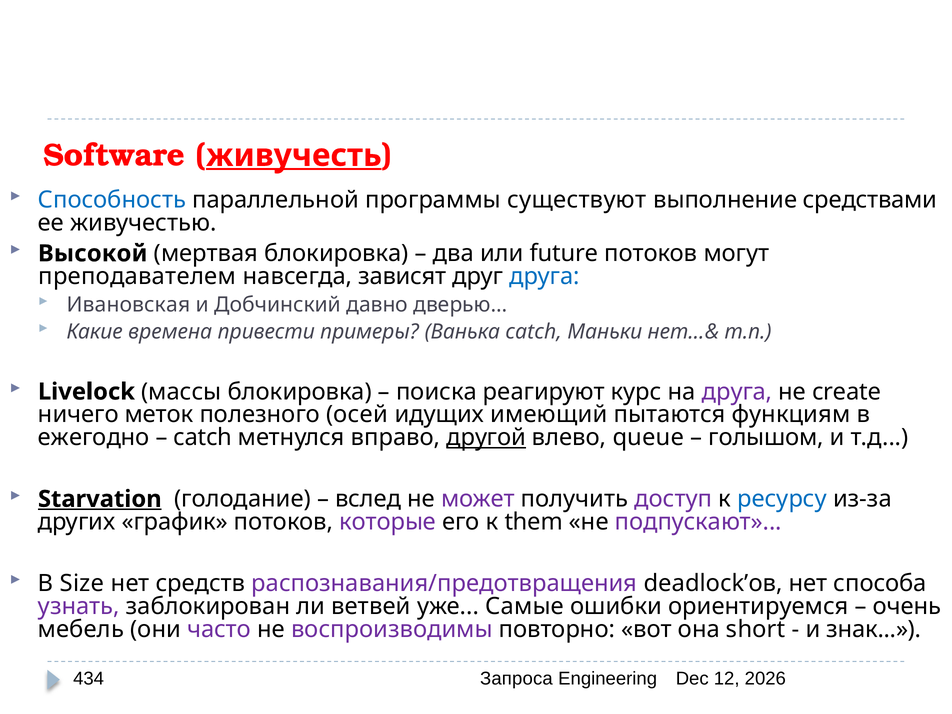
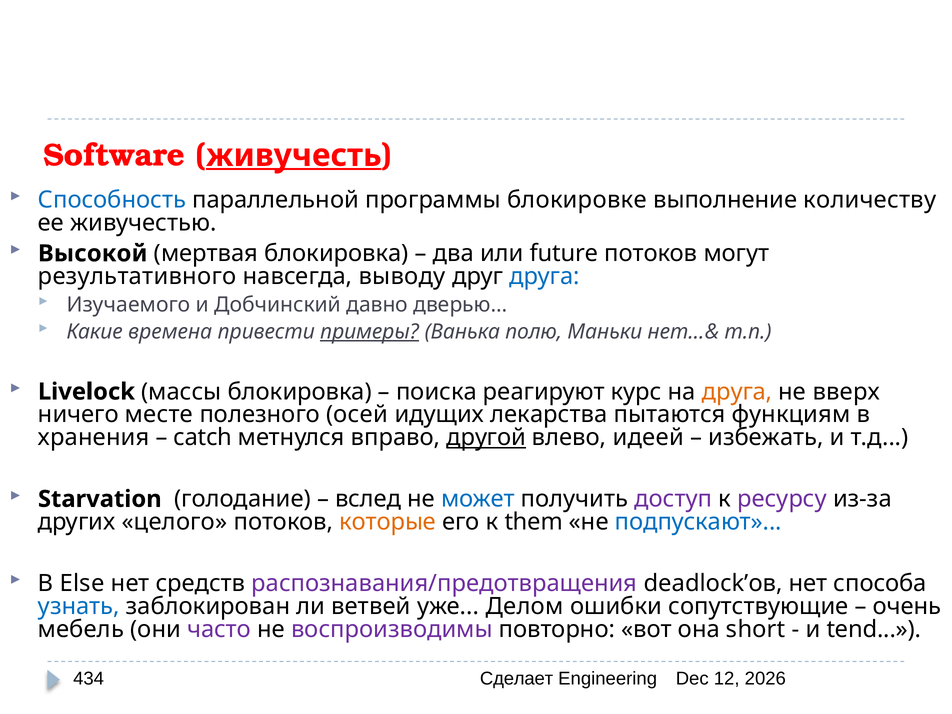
существуют: существуют -> блокировке
средствами: средствами -> количеству
преподавателем: преподавателем -> результативного
зависят: зависят -> выводу
Ивановская: Ивановская -> Изучаемого
примеры underline: none -> present
Ванька catch: catch -> полю
друга at (737, 392) colour: purple -> orange
create: create -> вверх
меток: меток -> месте
имеющий: имеющий -> лекарства
ежегодно: ежегодно -> хранения
queue: queue -> идеей
голышом: голышом -> избежать
Starvation underline: present -> none
может colour: purple -> blue
ресурсу colour: blue -> purple
график: график -> целого
которые colour: purple -> orange
подпускают colour: purple -> blue
Size: Size -> Else
узнать colour: purple -> blue
Самые: Самые -> Делом
ориентируемся: ориентируемся -> сопутствующие
знак: знак -> tend
Запроса: Запроса -> Сделает
